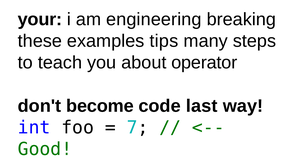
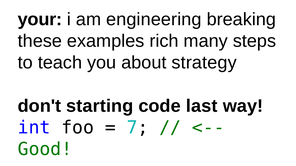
tips: tips -> rich
operator: operator -> strategy
become: become -> starting
